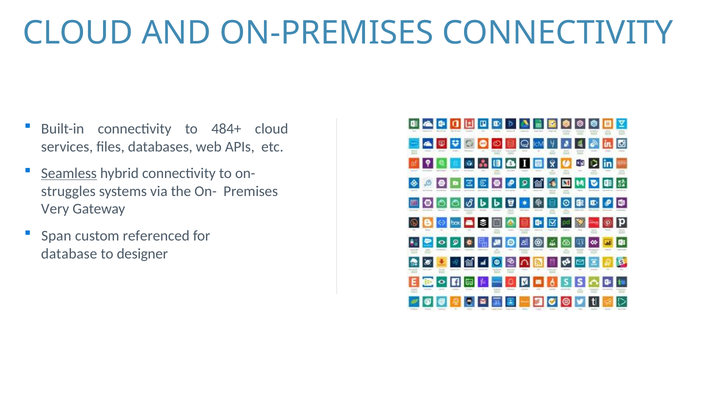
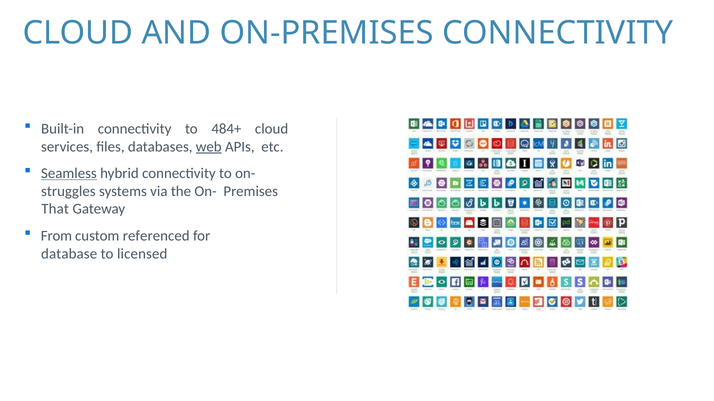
web underline: none -> present
Very: Very -> That
Span: Span -> From
designer: designer -> licensed
